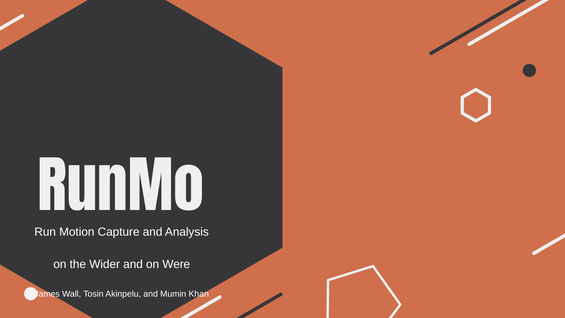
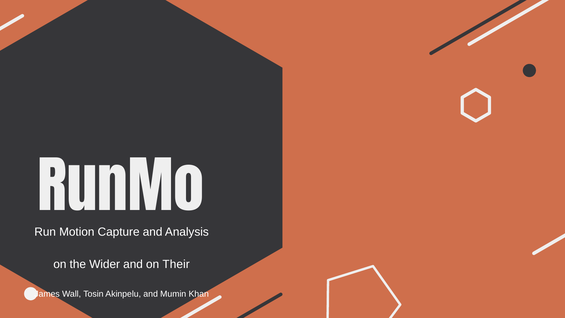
Were: Were -> Their
